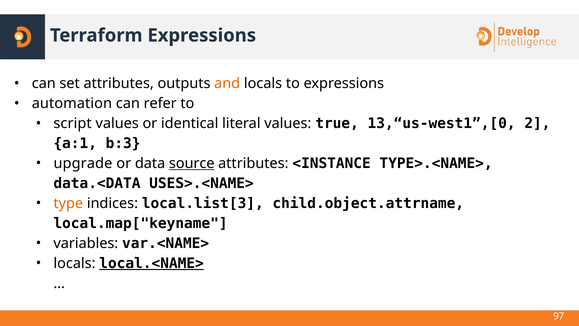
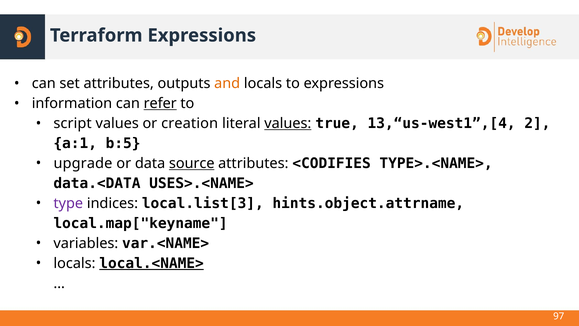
automation: automation -> information
refer underline: none -> present
identical: identical -> creation
values at (288, 123) underline: none -> present
13,“us-west1”,[0: 13,“us-west1”,[0 -> 13,“us-west1”,[4
b:3: b:3 -> b:5
<INSTANCE: <INSTANCE -> <CODIFIES
type colour: orange -> purple
child.object.attrname: child.object.attrname -> hints.object.attrname
